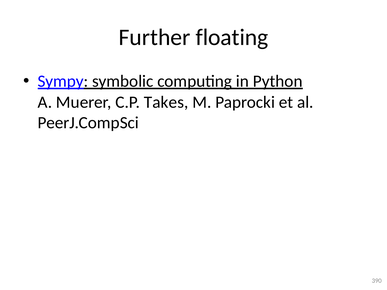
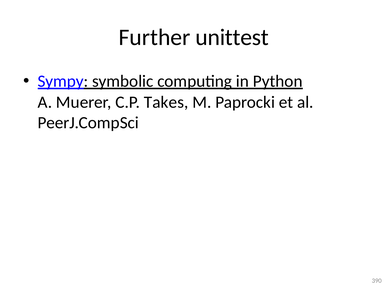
floating: floating -> unittest
